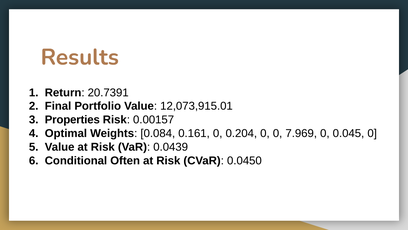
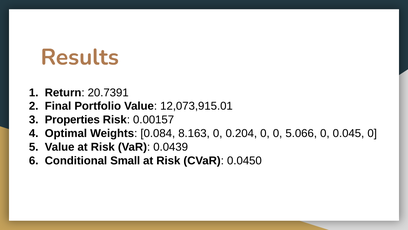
0.161: 0.161 -> 8.163
7.969: 7.969 -> 5.066
Often: Often -> Small
